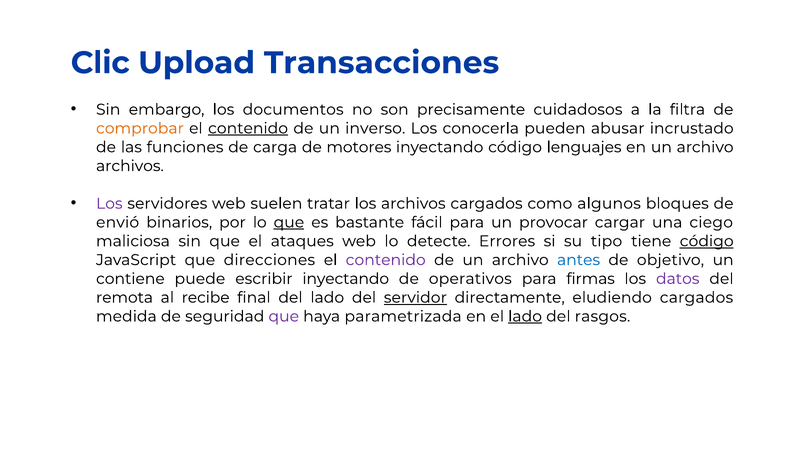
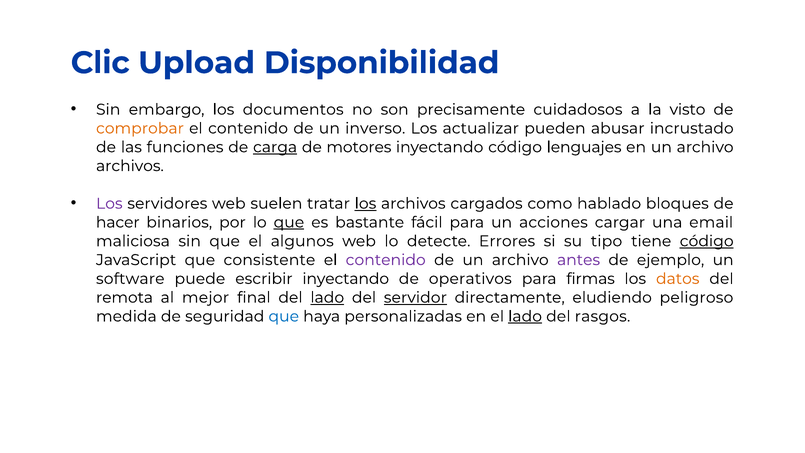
Transacciones: Transacciones -> Disponibilidad
filtra: filtra -> visto
contenido at (248, 128) underline: present -> none
conocerla: conocerla -> actualizar
carga underline: none -> present
los at (365, 203) underline: none -> present
algunos: algunos -> hablado
envió: envió -> hacer
provocar: provocar -> acciones
ciego: ciego -> email
ataques: ataques -> algunos
direcciones: direcciones -> consistente
antes colour: blue -> purple
objetivo: objetivo -> ejemplo
contiene: contiene -> software
datos colour: purple -> orange
recibe: recibe -> mejor
lado at (327, 297) underline: none -> present
eludiendo cargados: cargados -> peligroso
que at (284, 316) colour: purple -> blue
parametrizada: parametrizada -> personalizadas
